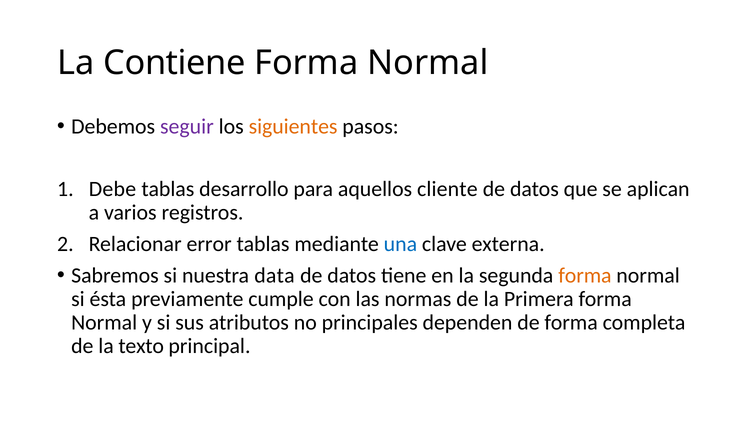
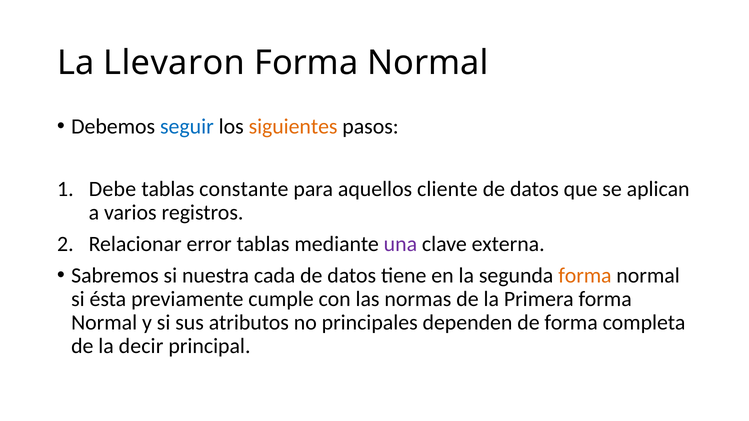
Contiene: Contiene -> Llevaron
seguir colour: purple -> blue
desarrollo: desarrollo -> constante
una colour: blue -> purple
data: data -> cada
texto: texto -> decir
